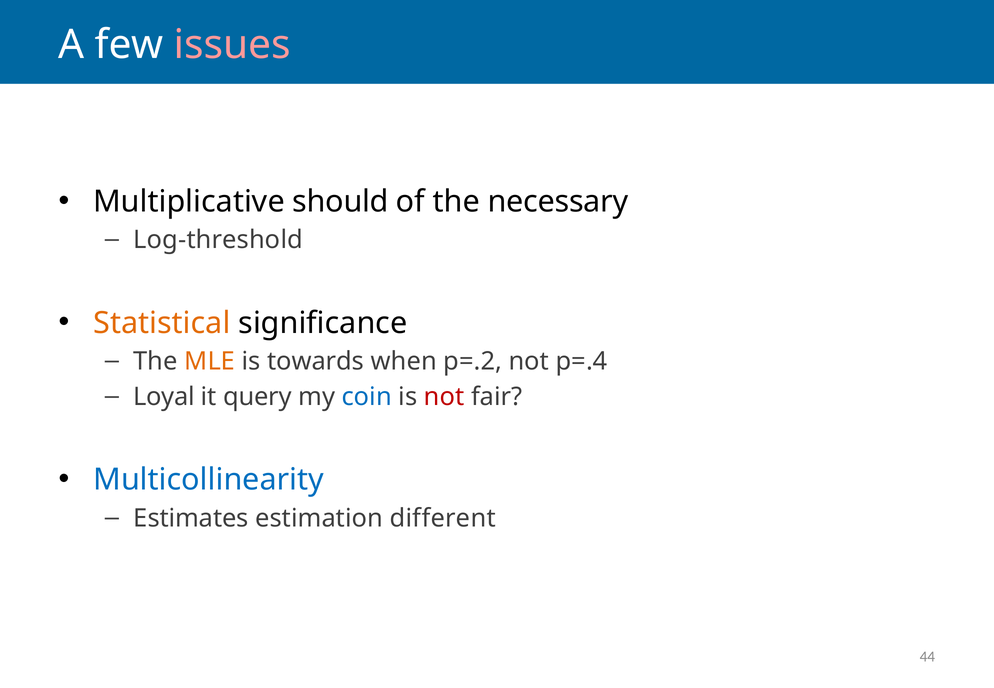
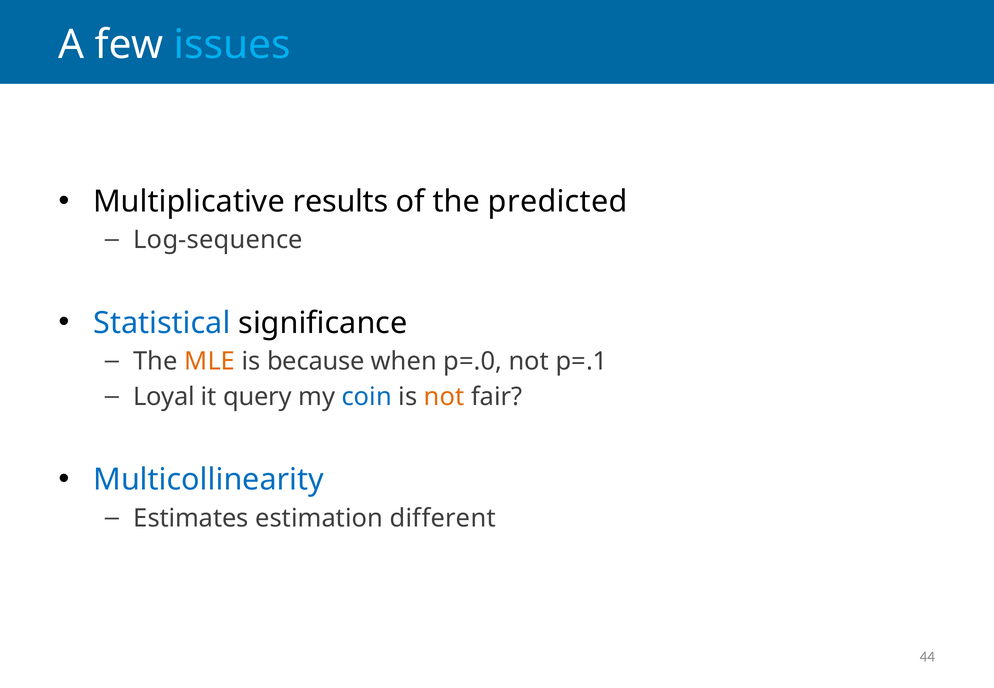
issues colour: pink -> light blue
should: should -> results
necessary: necessary -> predicted
Log-threshold: Log-threshold -> Log-sequence
Statistical colour: orange -> blue
towards: towards -> because
p=.2: p=.2 -> p=.0
p=.4: p=.4 -> p=.1
not at (444, 397) colour: red -> orange
